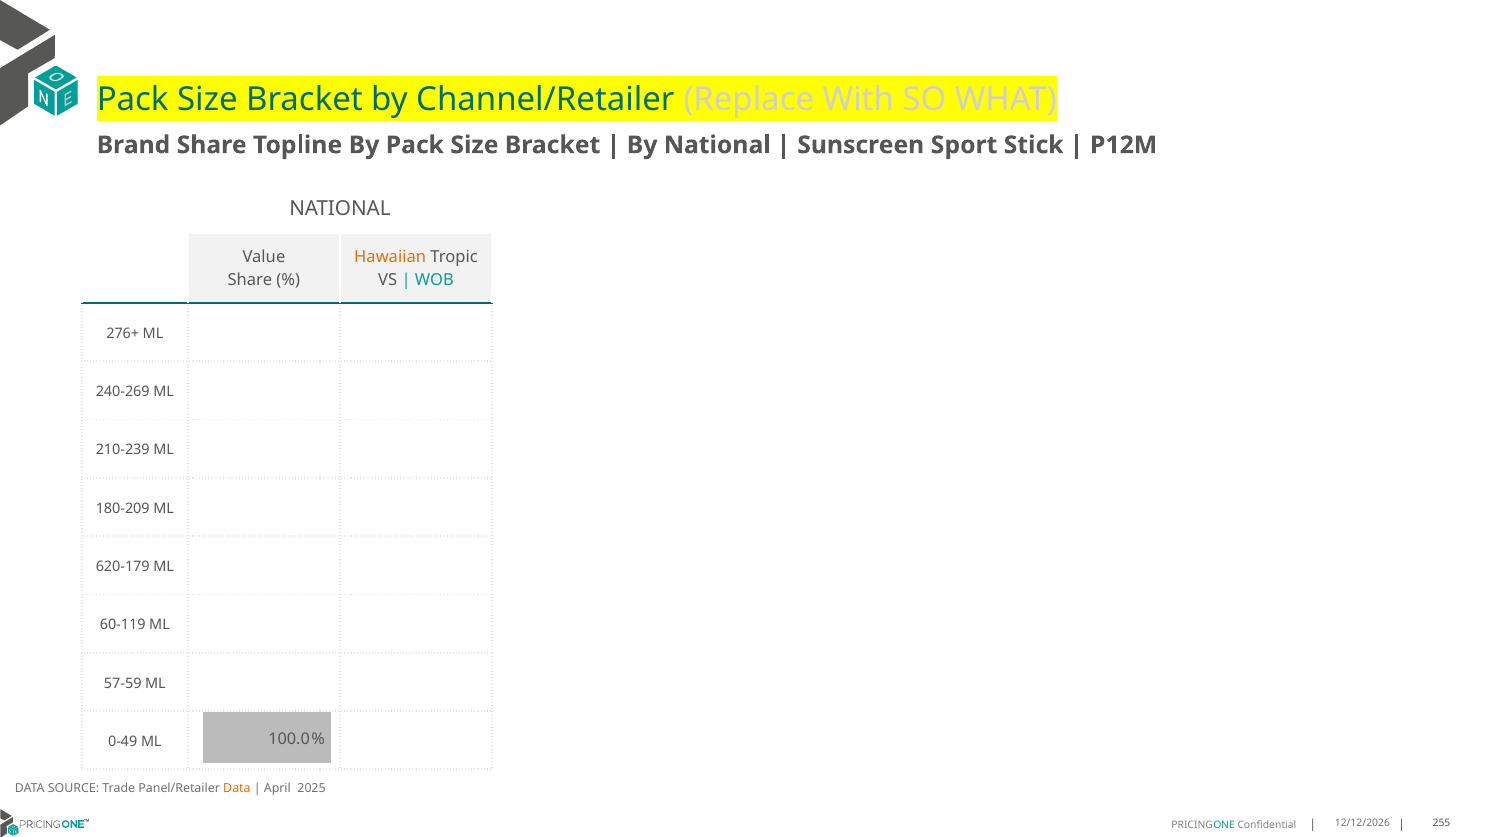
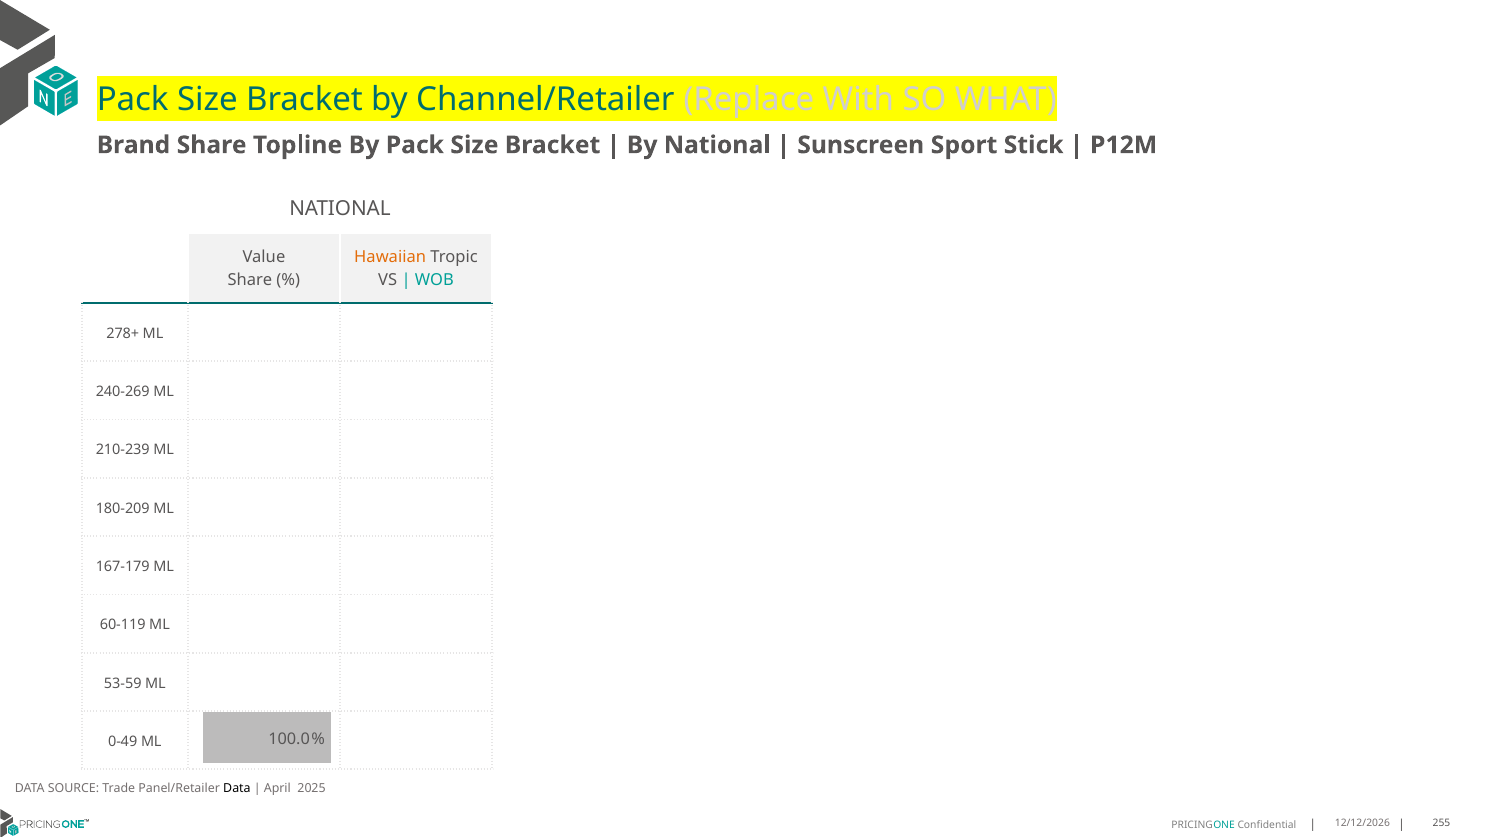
276+: 276+ -> 278+
620-179: 620-179 -> 167-179
57-59: 57-59 -> 53-59
Data at (237, 788) colour: orange -> black
